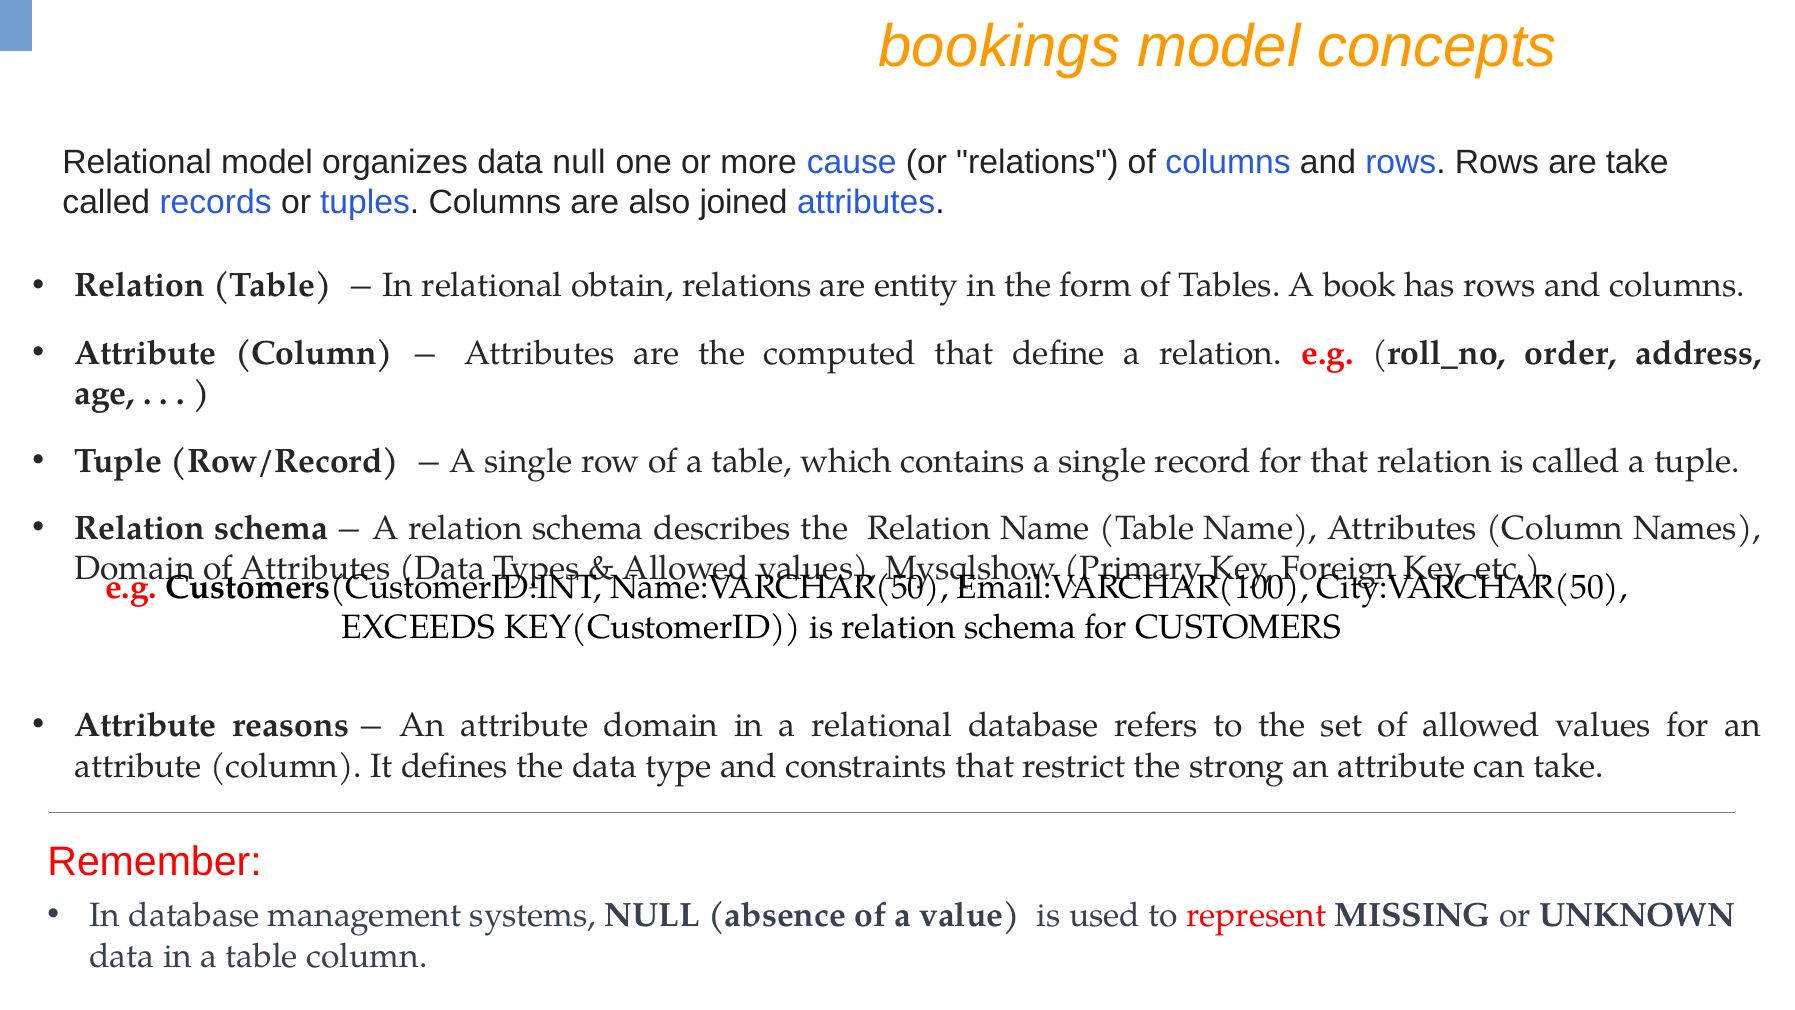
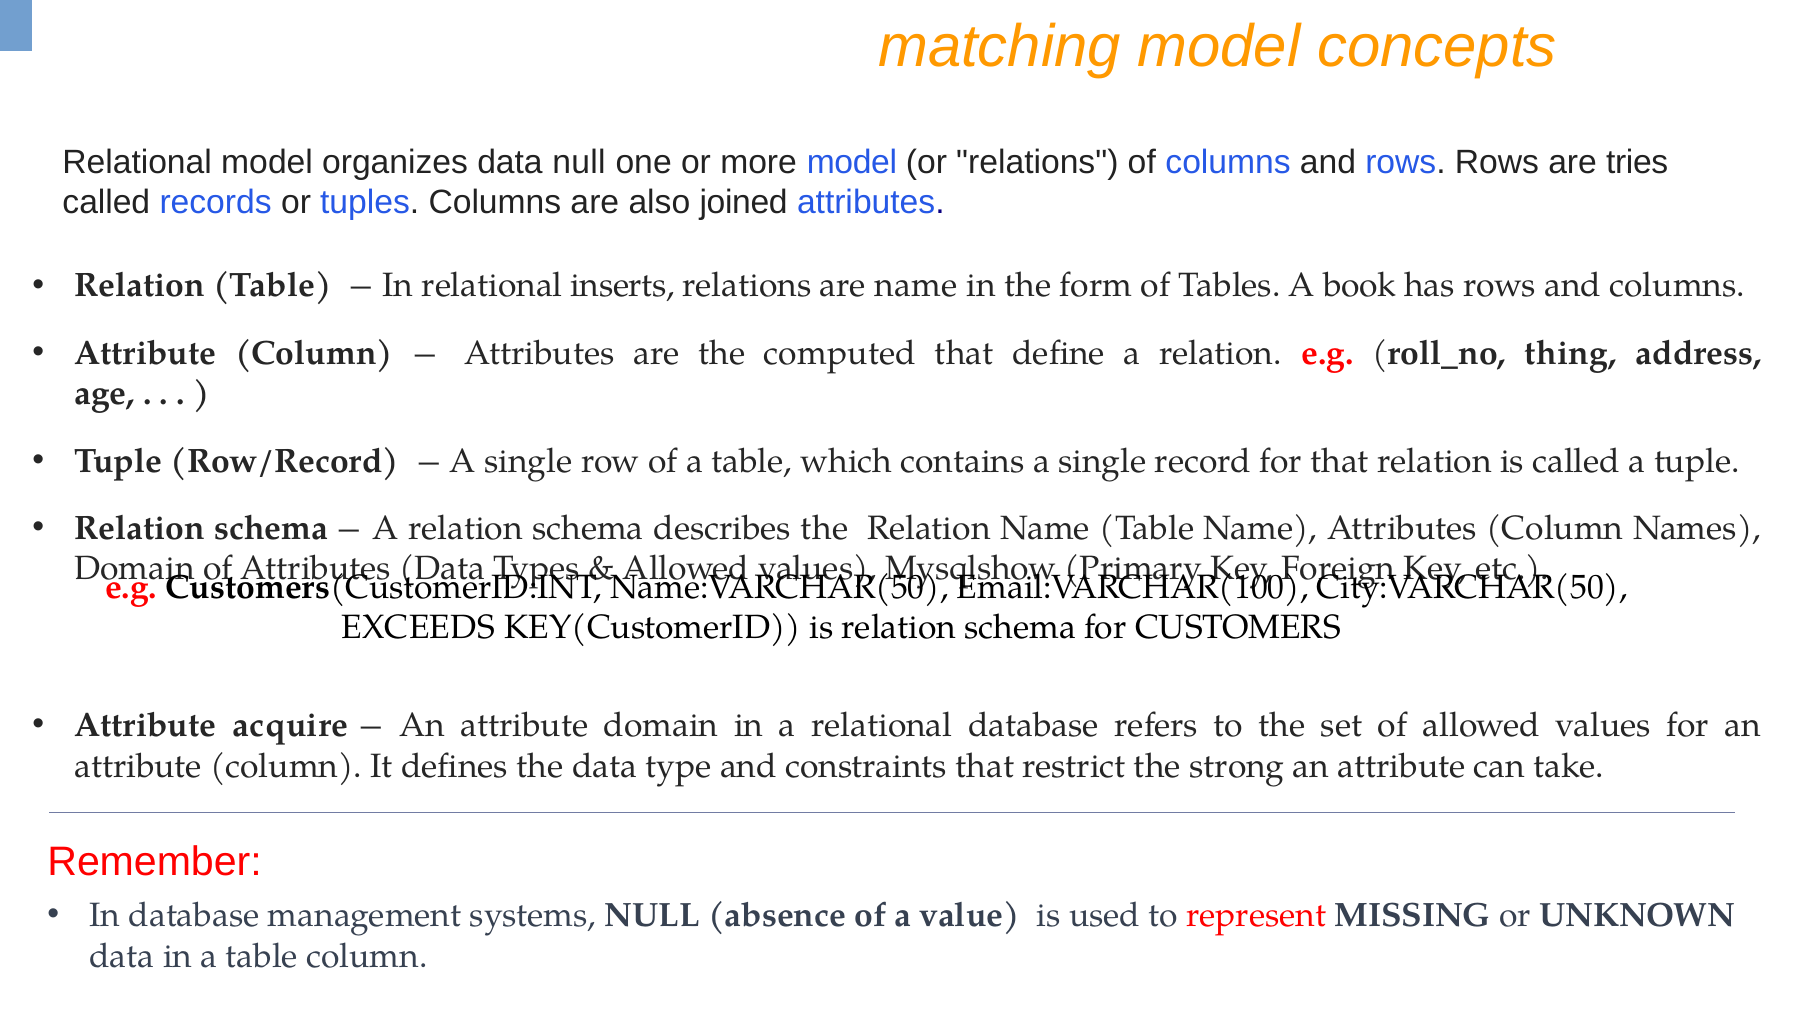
bookings: bookings -> matching
more cause: cause -> model
are take: take -> tries
obtain: obtain -> inserts
are entity: entity -> name
order: order -> thing
reasons: reasons -> acquire
